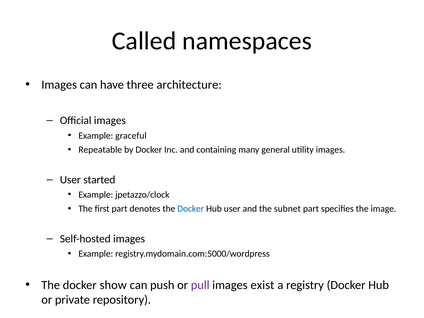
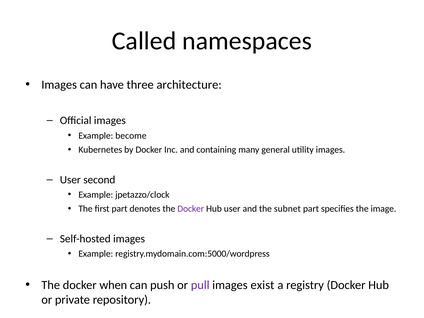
graceful: graceful -> become
Repeatable: Repeatable -> Kubernetes
started: started -> second
Docker at (191, 209) colour: blue -> purple
show: show -> when
